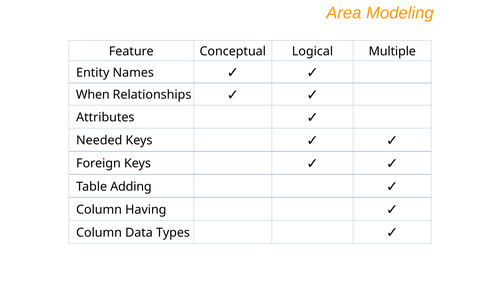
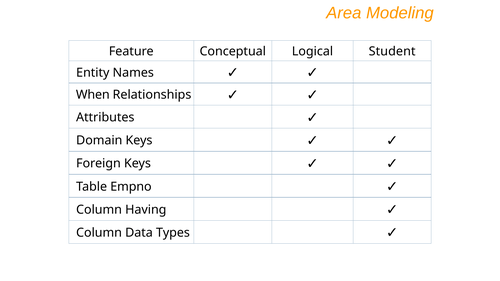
Multiple: Multiple -> Student
Needed: Needed -> Domain
Adding: Adding -> Empno
